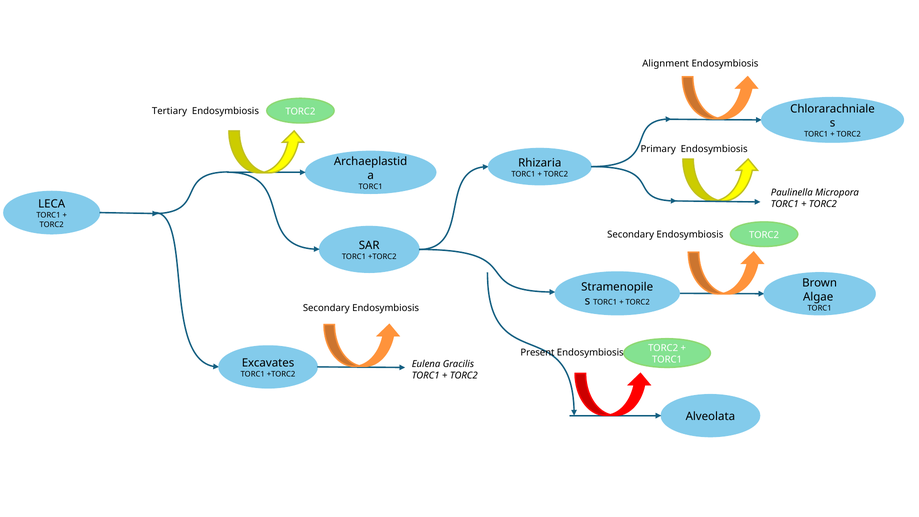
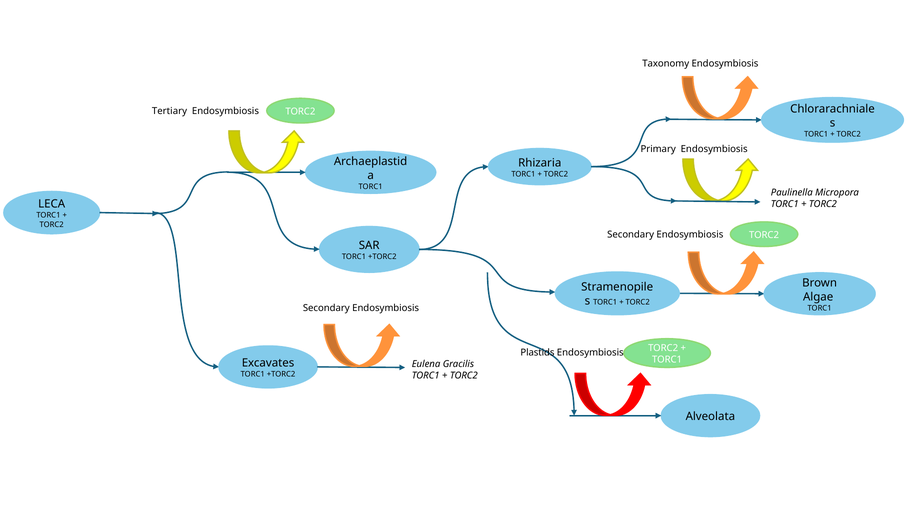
Alignment: Alignment -> Taxonomy
Present: Present -> Plastids
